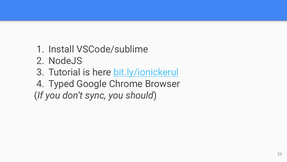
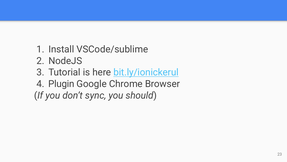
Typed: Typed -> Plugin
